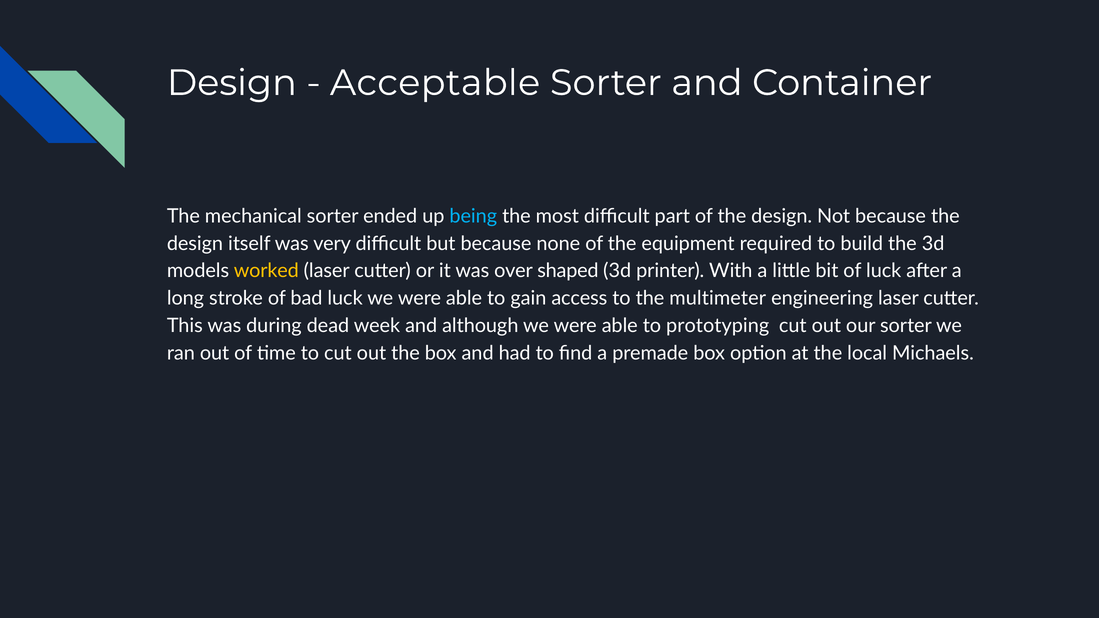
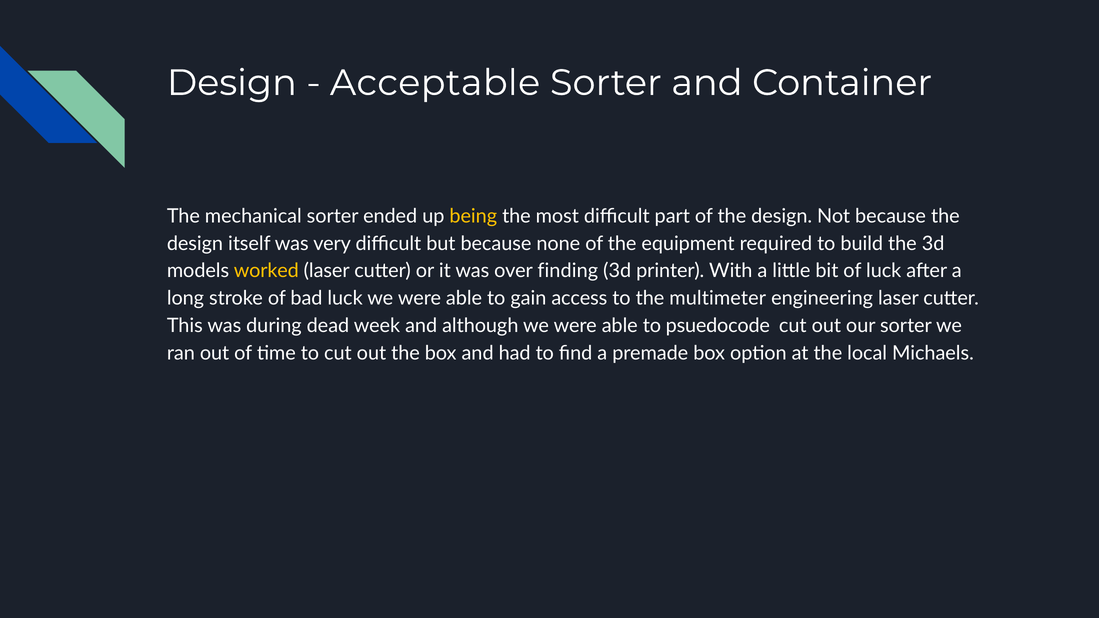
being colour: light blue -> yellow
shaped: shaped -> finding
prototyping: prototyping -> psuedocode
